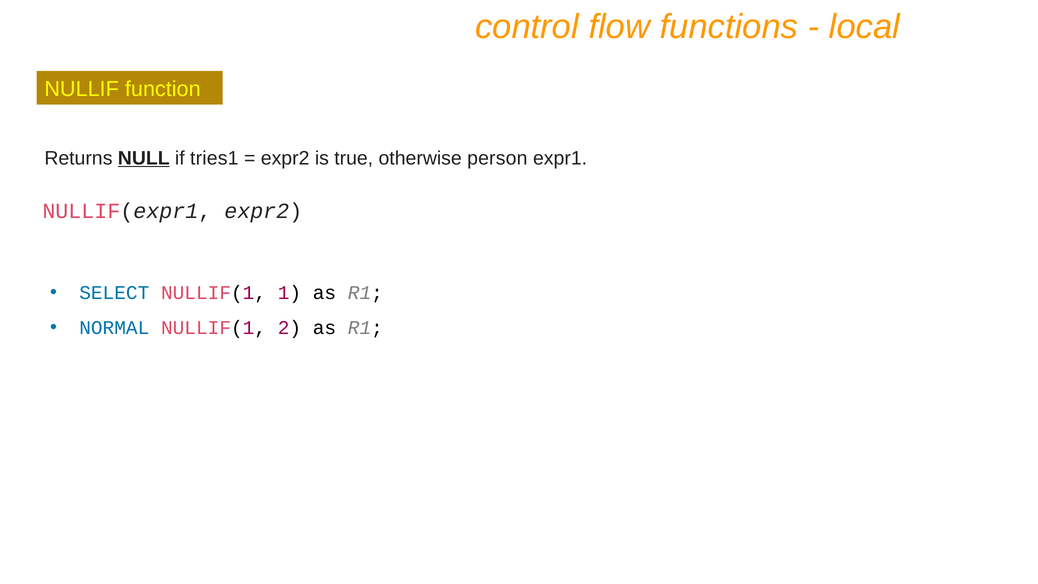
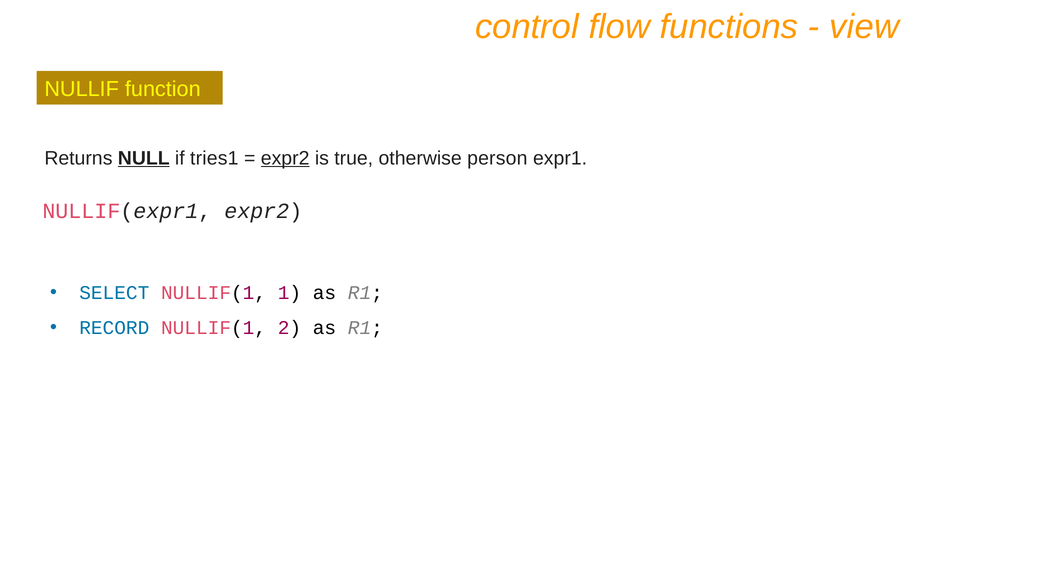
local: local -> view
expr2 at (285, 158) underline: none -> present
NORMAL: NORMAL -> RECORD
